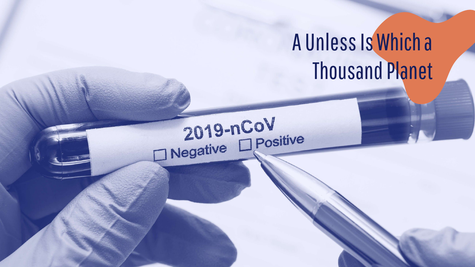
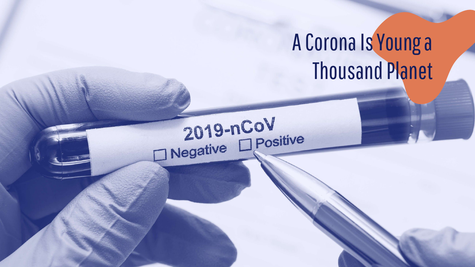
Unless: Unless -> Corona
Which: Which -> Young
